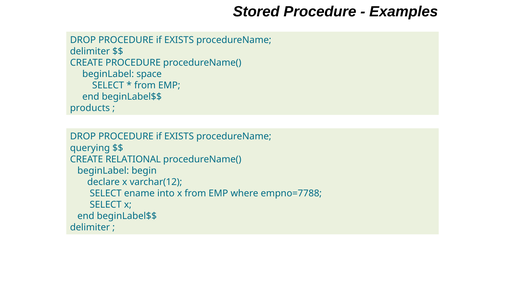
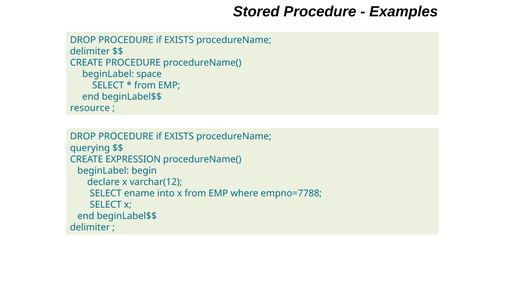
products: products -> resource
RELATIONAL: RELATIONAL -> EXPRESSION
